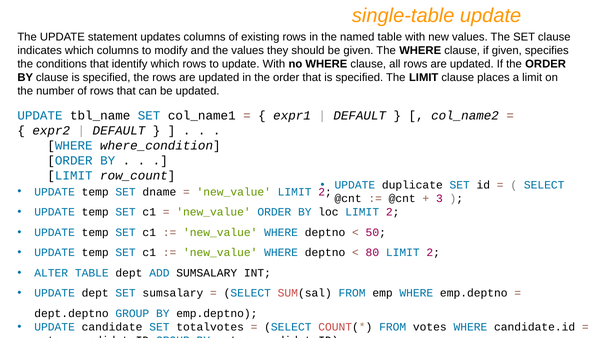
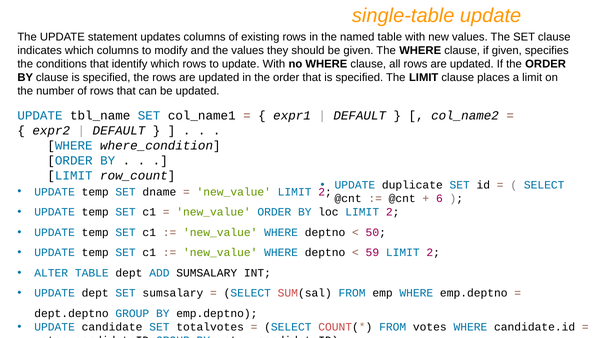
3: 3 -> 6
80: 80 -> 59
